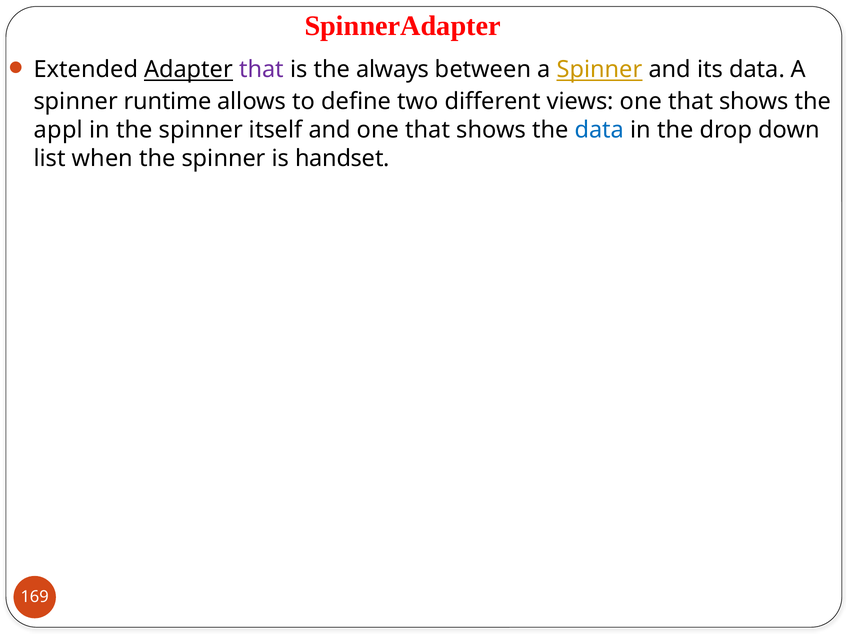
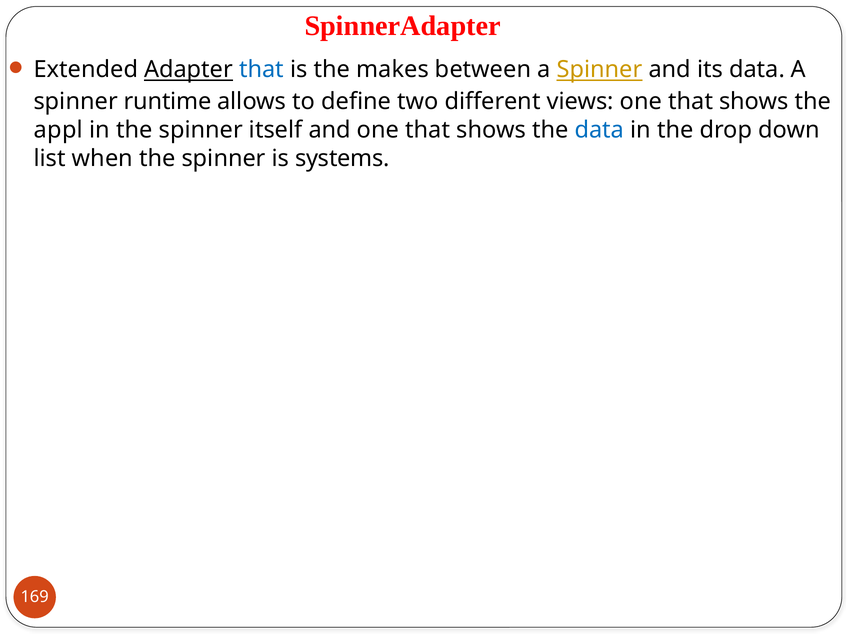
that at (262, 69) colour: purple -> blue
always: always -> makes
handset: handset -> systems
